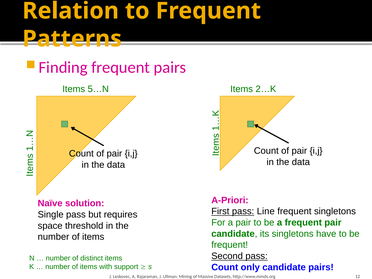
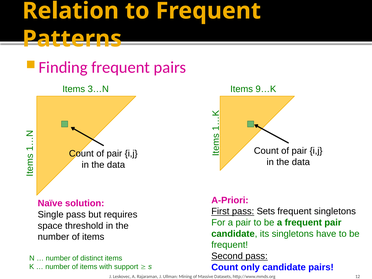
5…N: 5…N -> 3…N
2…K: 2…K -> 9…K
Line: Line -> Sets
